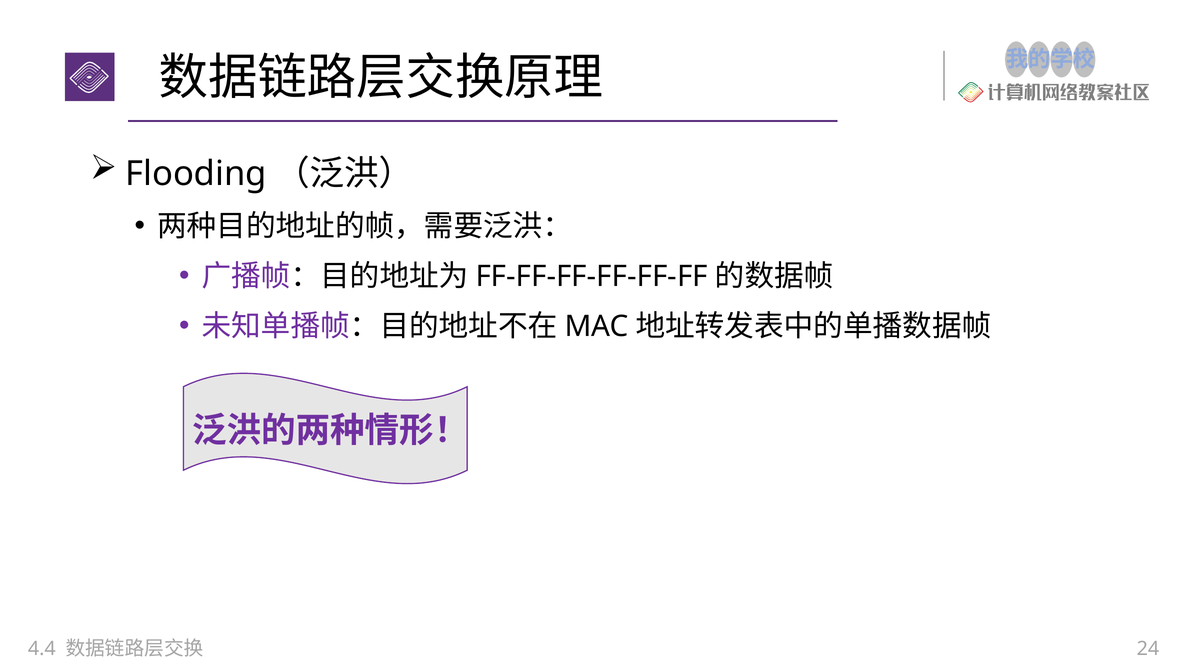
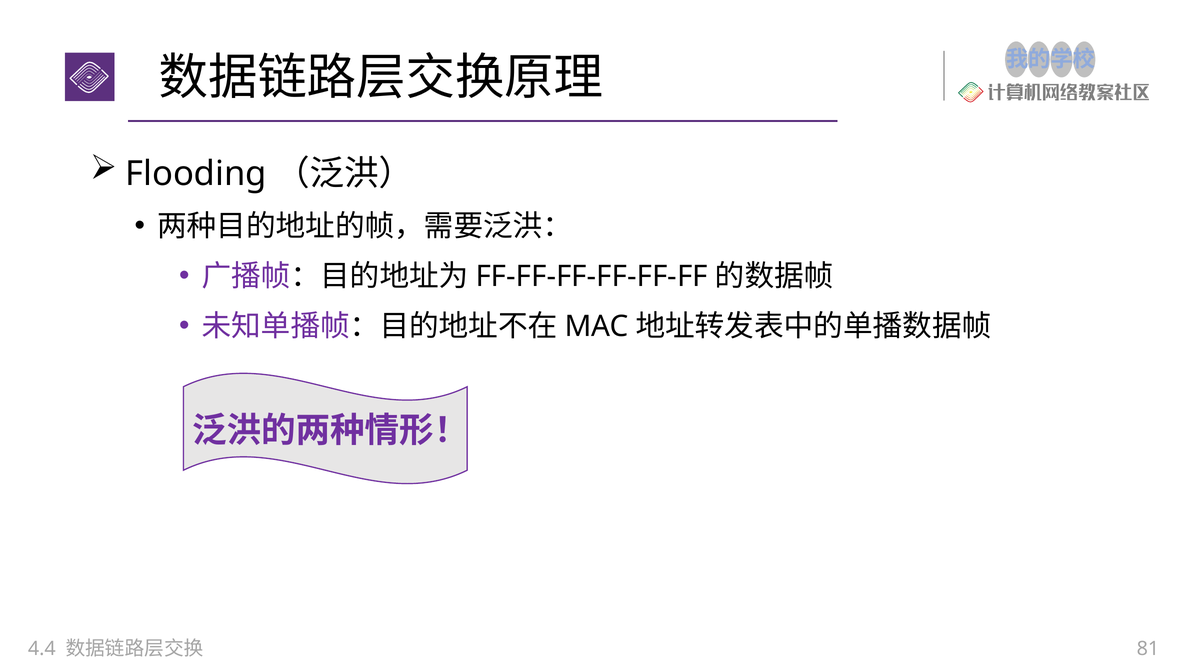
24: 24 -> 81
